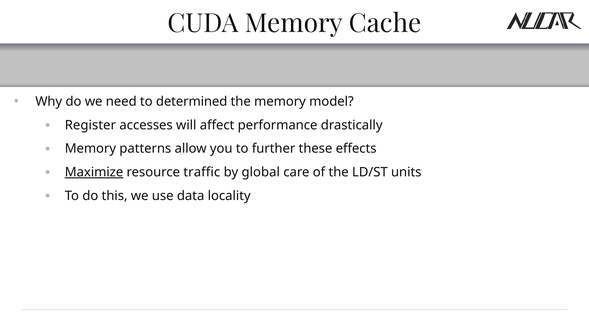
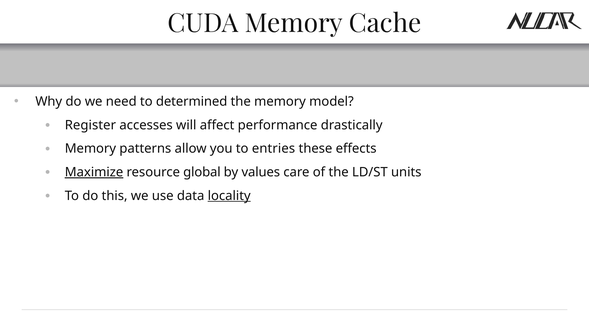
further: further -> entries
traffic: traffic -> global
global: global -> values
locality underline: none -> present
